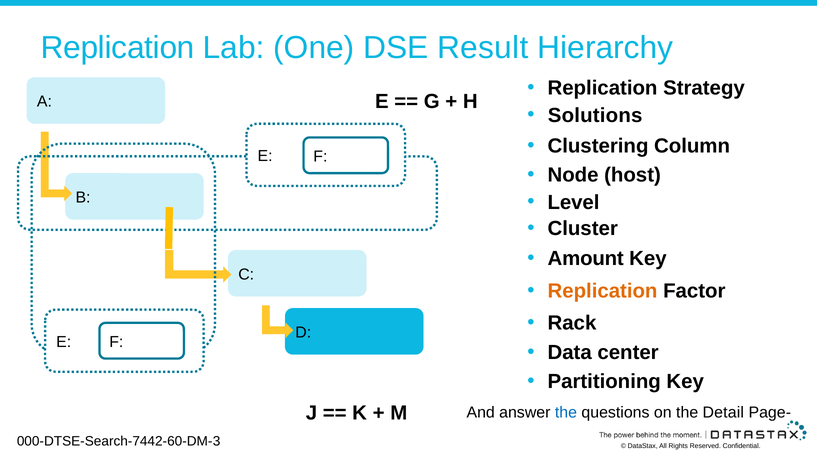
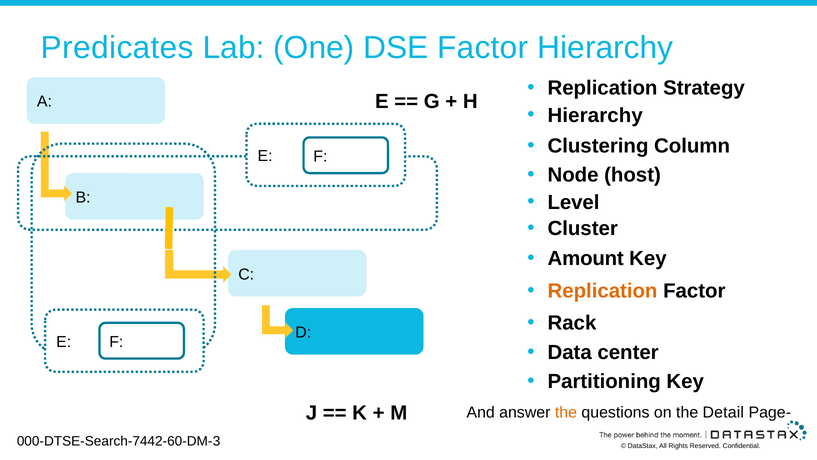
Replication at (118, 48): Replication -> Predicates
DSE Result: Result -> Factor
Solutions at (595, 115): Solutions -> Hierarchy
the at (566, 412) colour: blue -> orange
